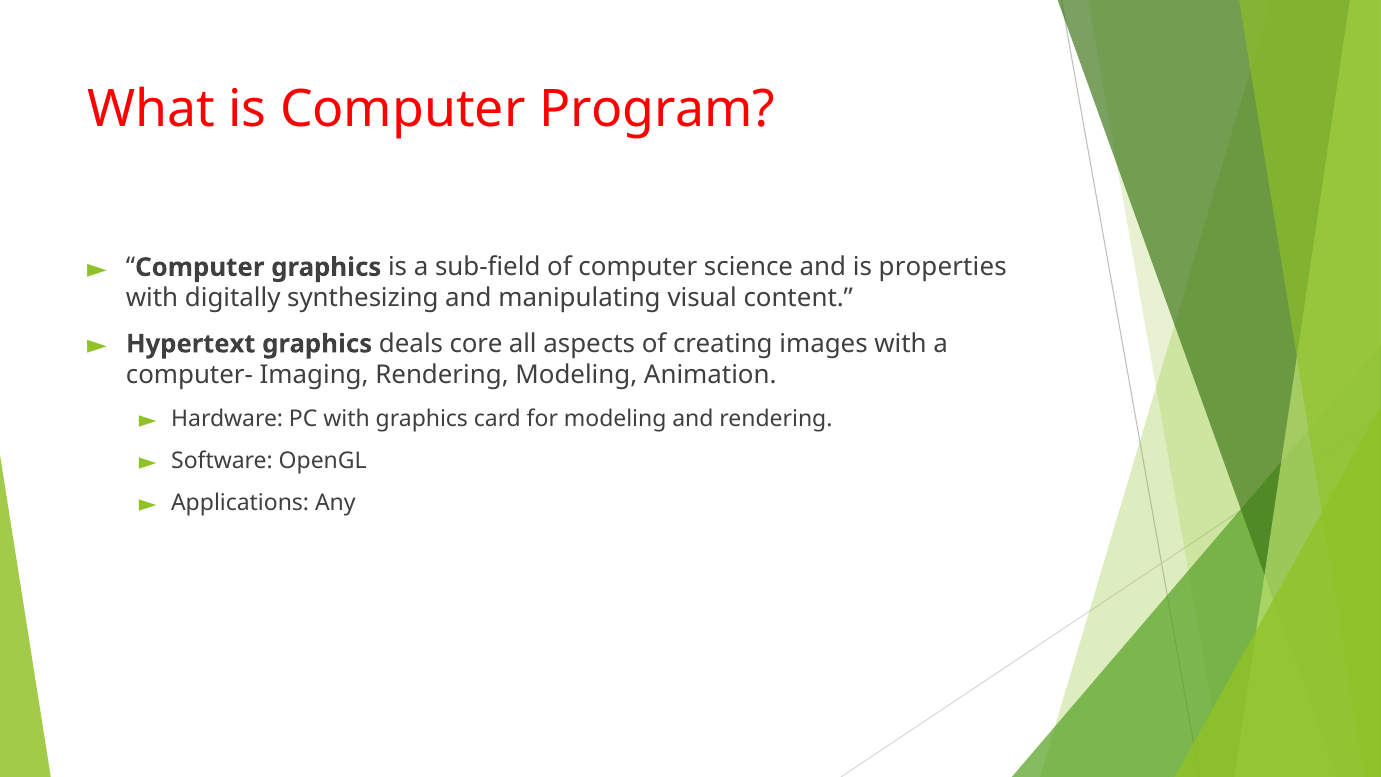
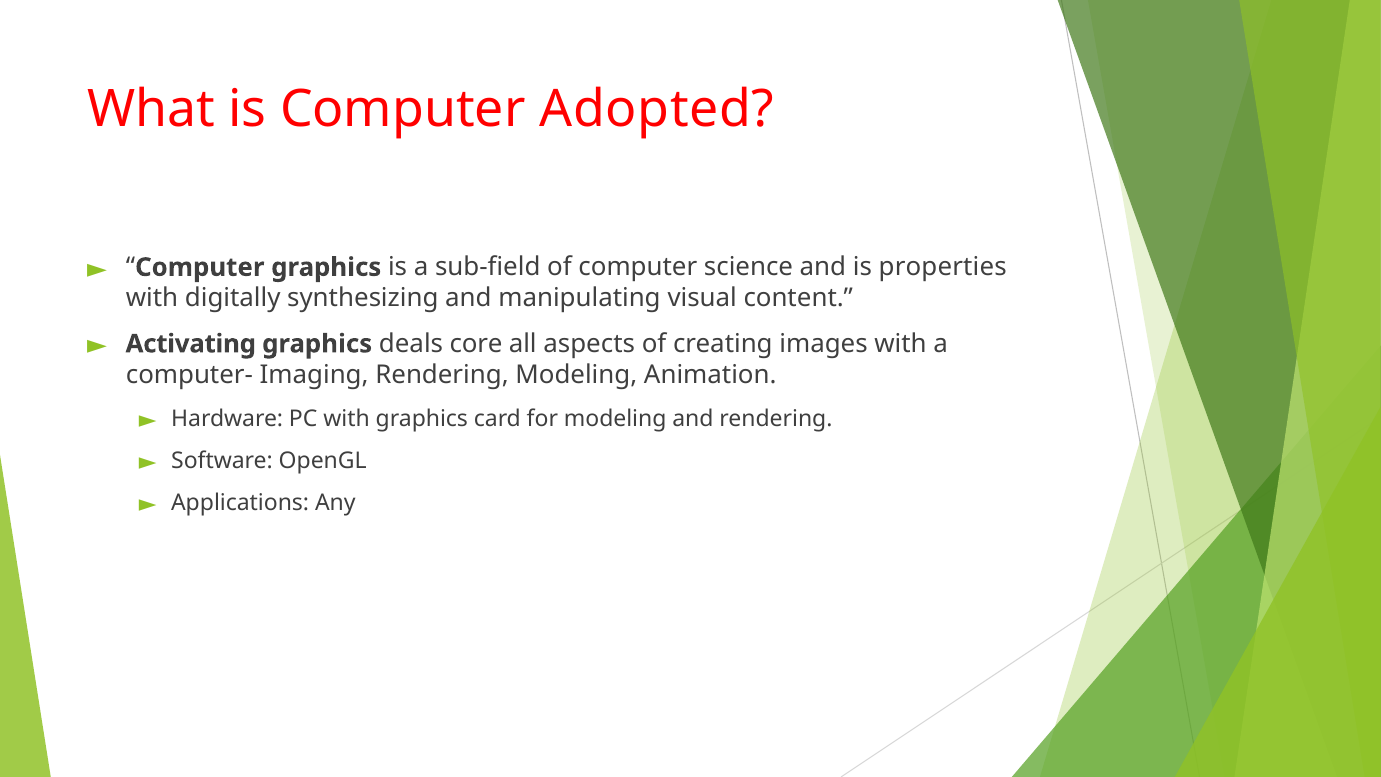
Program: Program -> Adopted
Hypertext: Hypertext -> Activating
